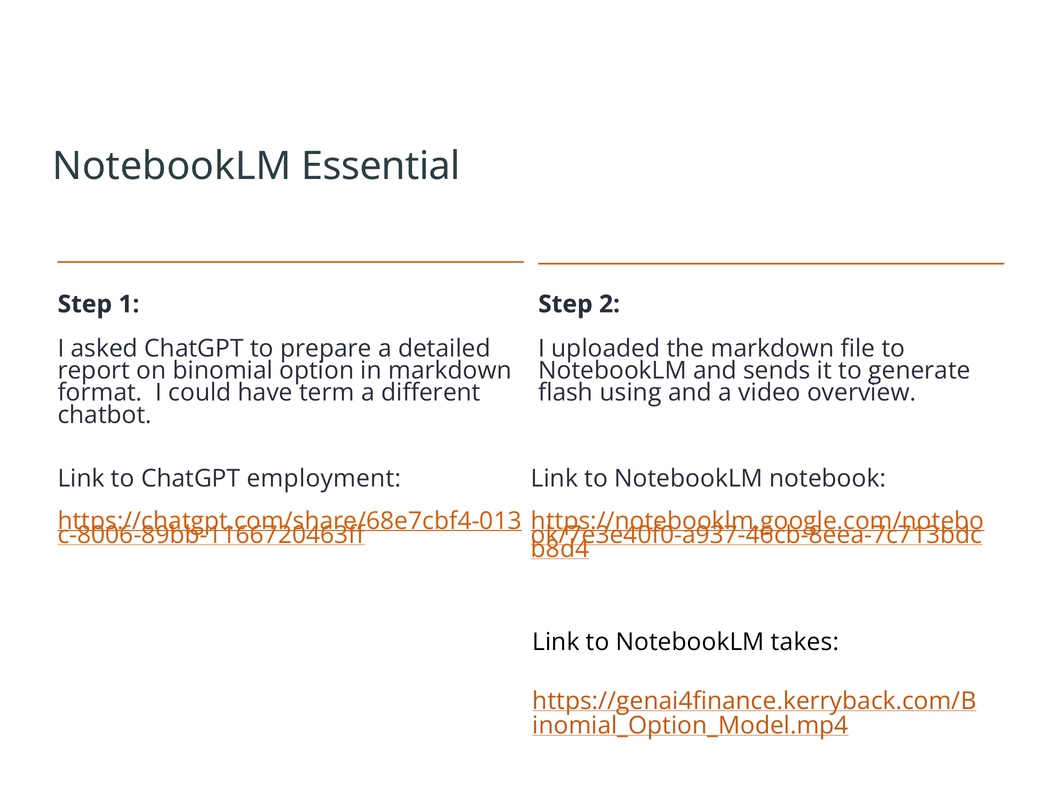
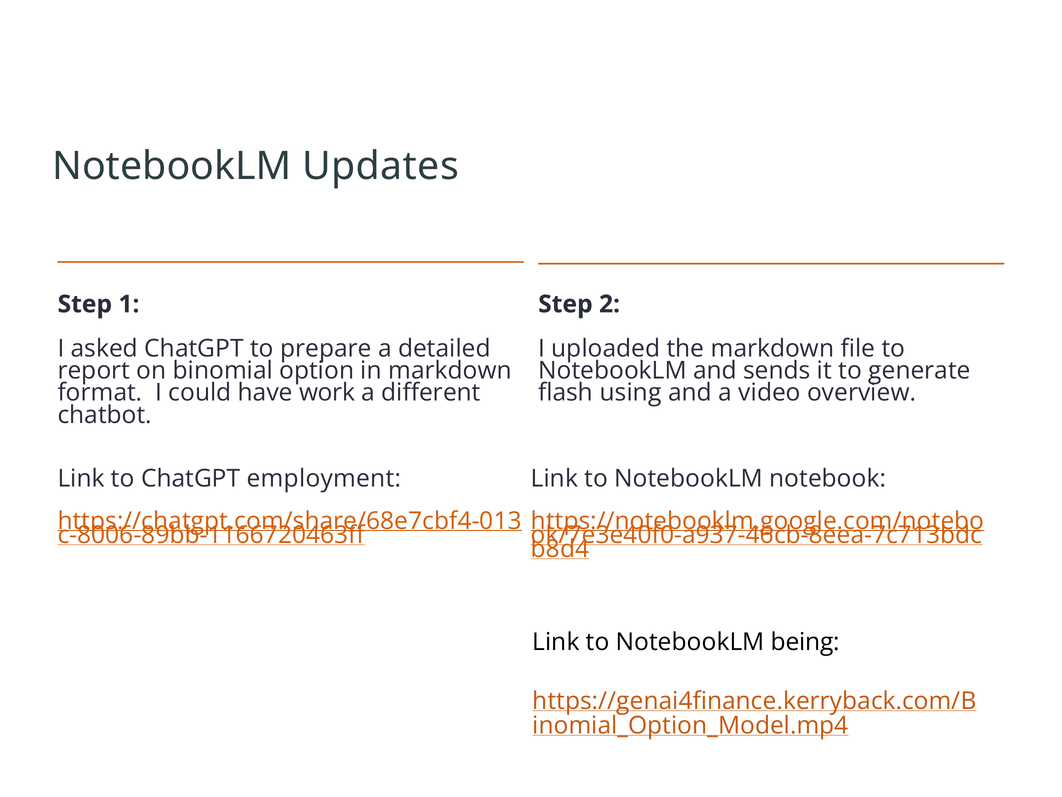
Essential: Essential -> Updates
term: term -> work
takes: takes -> being
